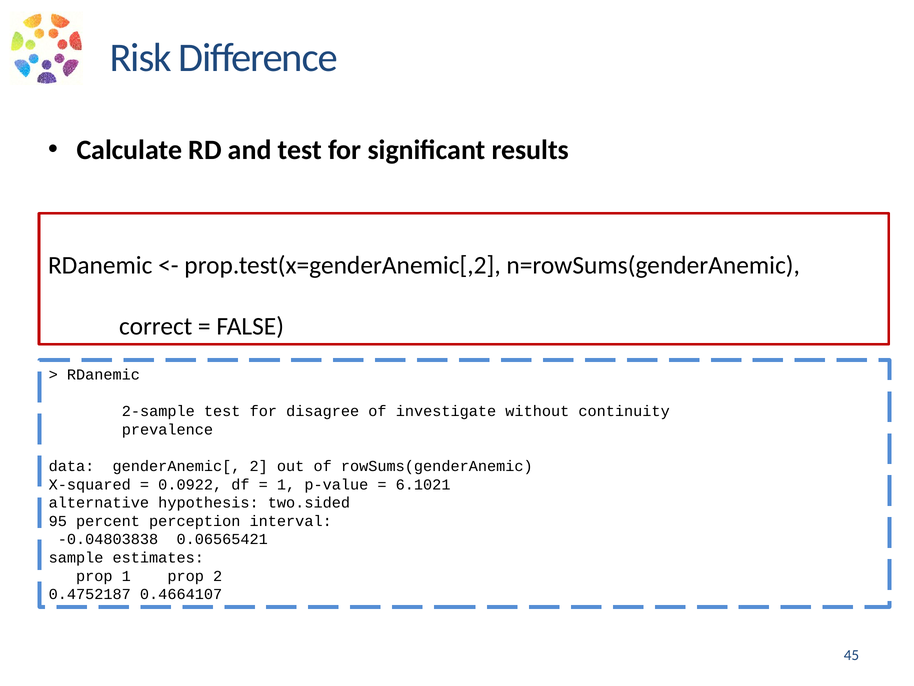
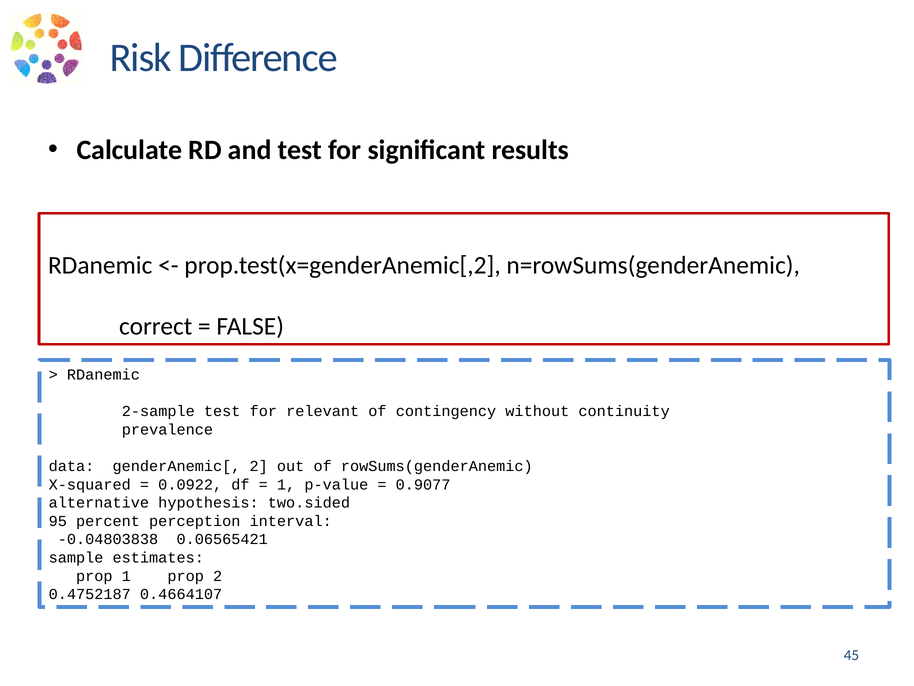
disagree: disagree -> relevant
investigate: investigate -> contingency
6.1021: 6.1021 -> 0.9077
